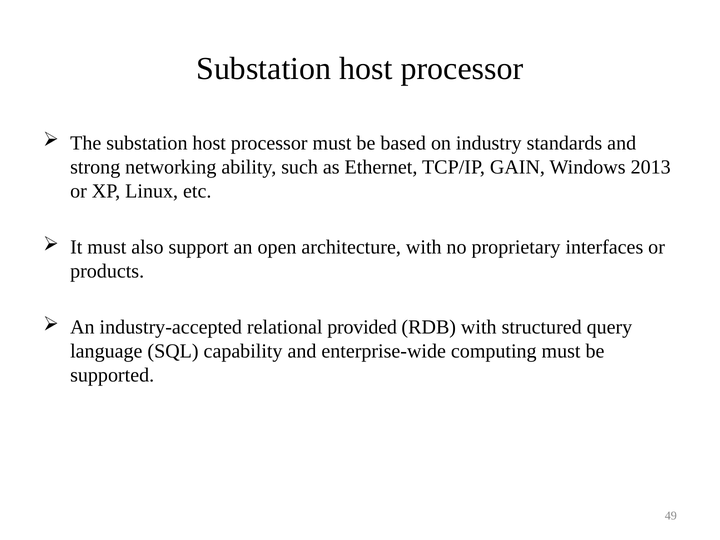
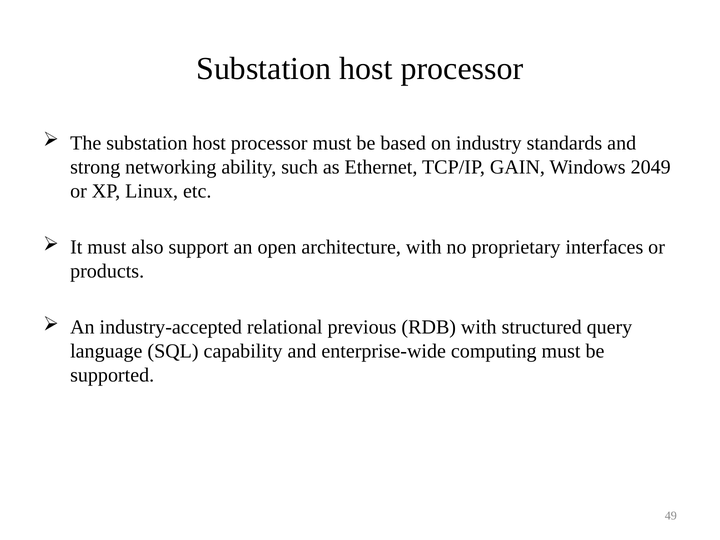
2013: 2013 -> 2049
provided: provided -> previous
